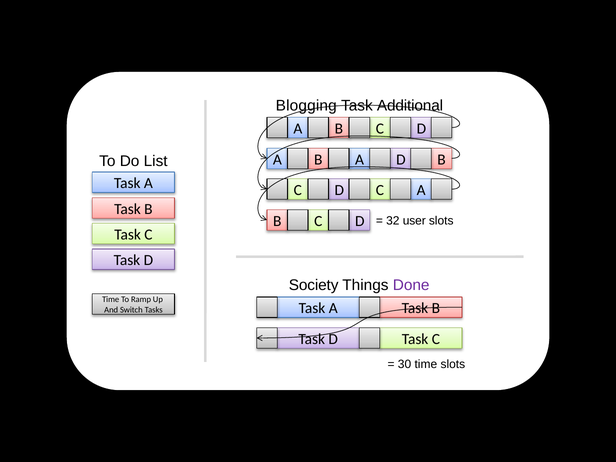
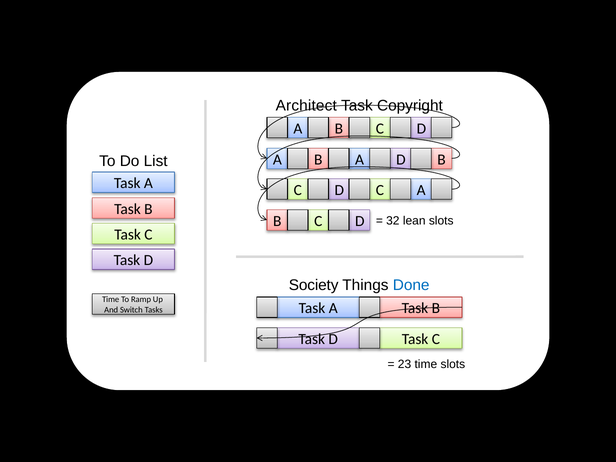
Blogging: Blogging -> Architect
Additional: Additional -> Copyright
user: user -> lean
Done colour: purple -> blue
30: 30 -> 23
